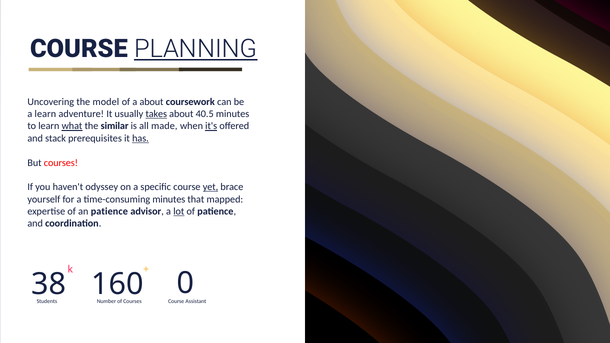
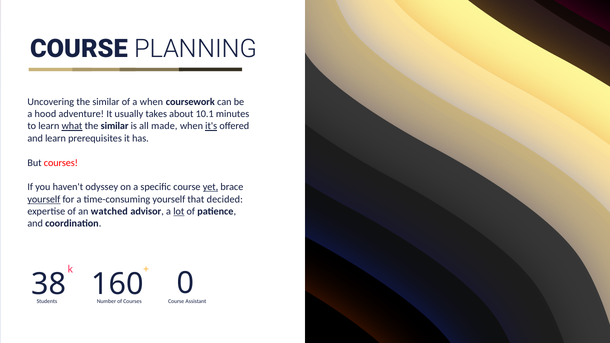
PLANNING underline: present -> none
Uncovering the model: model -> similar
a about: about -> when
a learn: learn -> hood
takes underline: present -> none
40.5: 40.5 -> 10.1
and stack: stack -> learn
has underline: present -> none
yourself at (44, 199) underline: none -> present
time-consuming minutes: minutes -> yourself
mapped: mapped -> decided
an patience: patience -> watched
